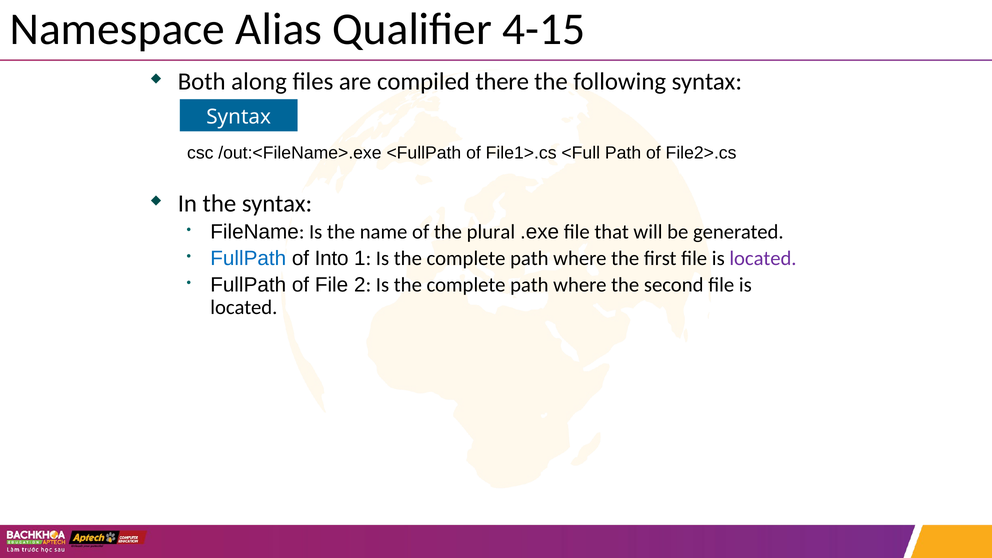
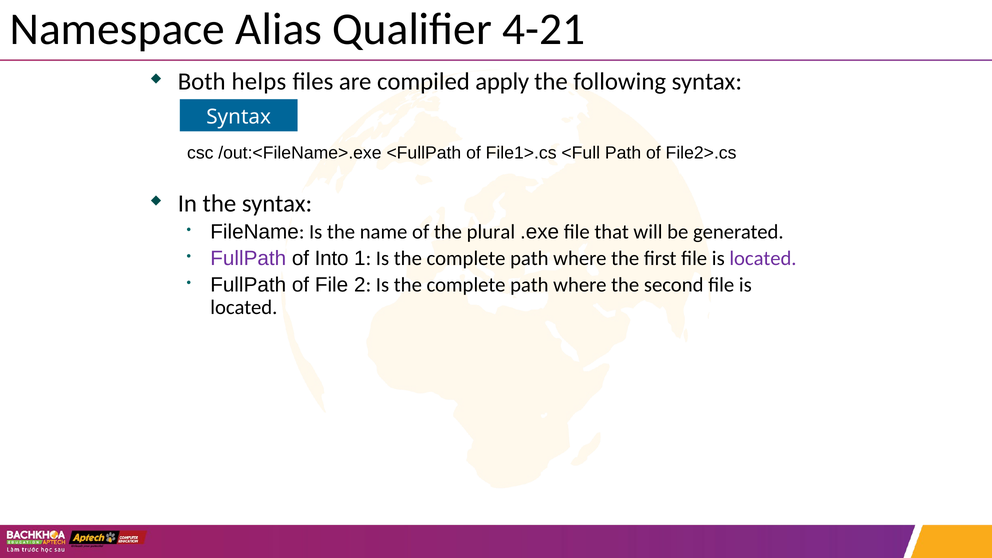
4-15: 4-15 -> 4-21
along: along -> helps
there: there -> apply
FullPath at (248, 259) colour: blue -> purple
